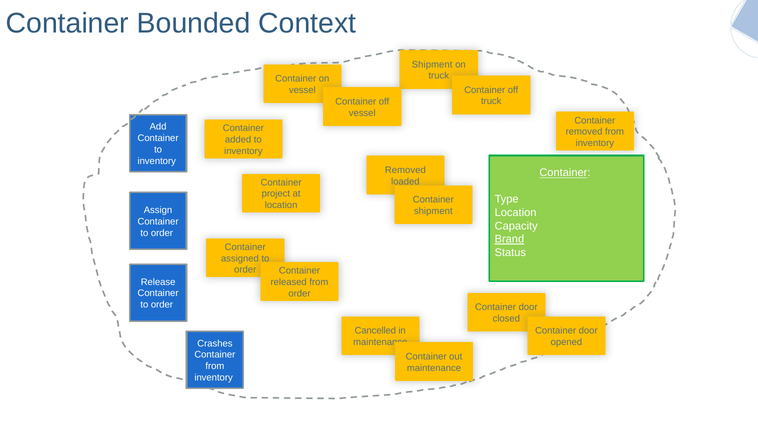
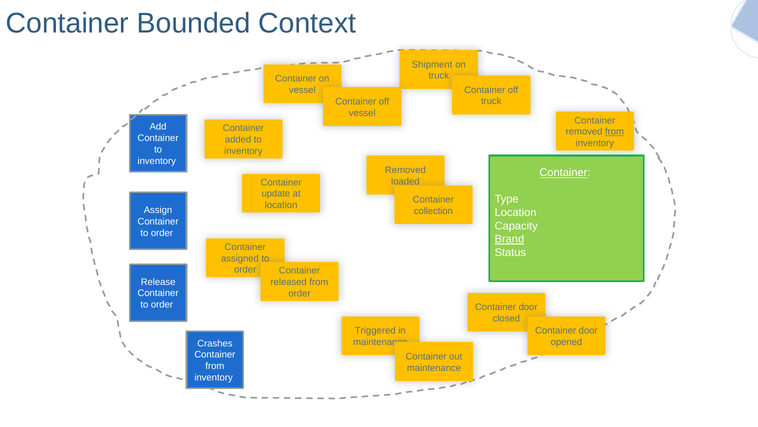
from at (615, 132) underline: none -> present
project: project -> update
shipment at (433, 211): shipment -> collection
Cancelled: Cancelled -> Triggered
